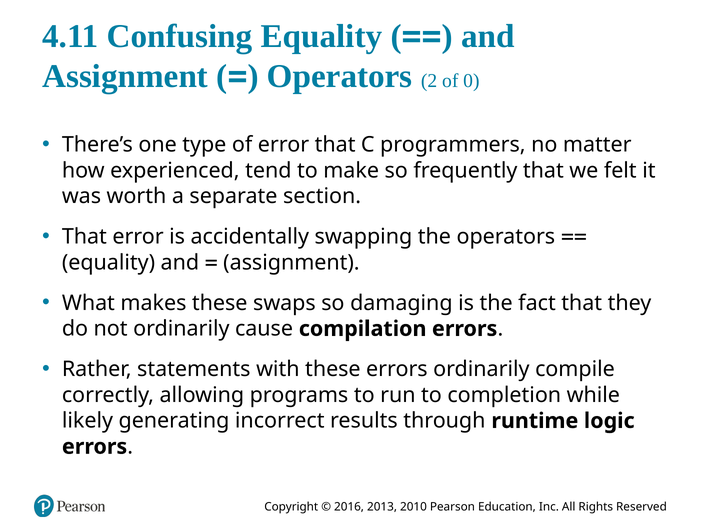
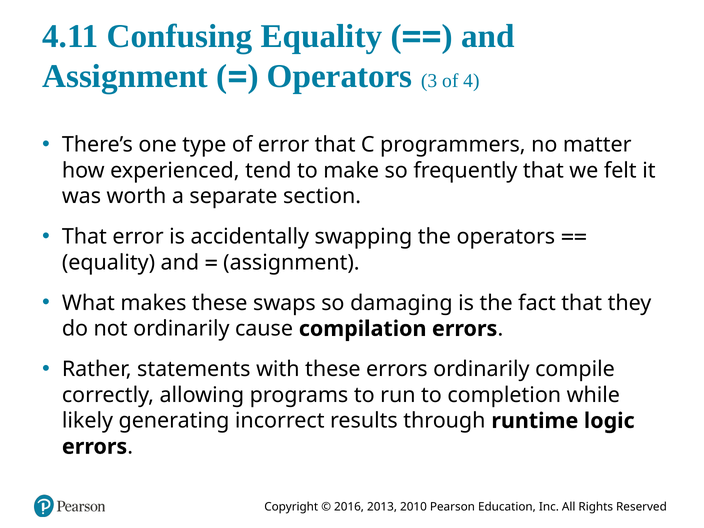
2: 2 -> 3
0: 0 -> 4
